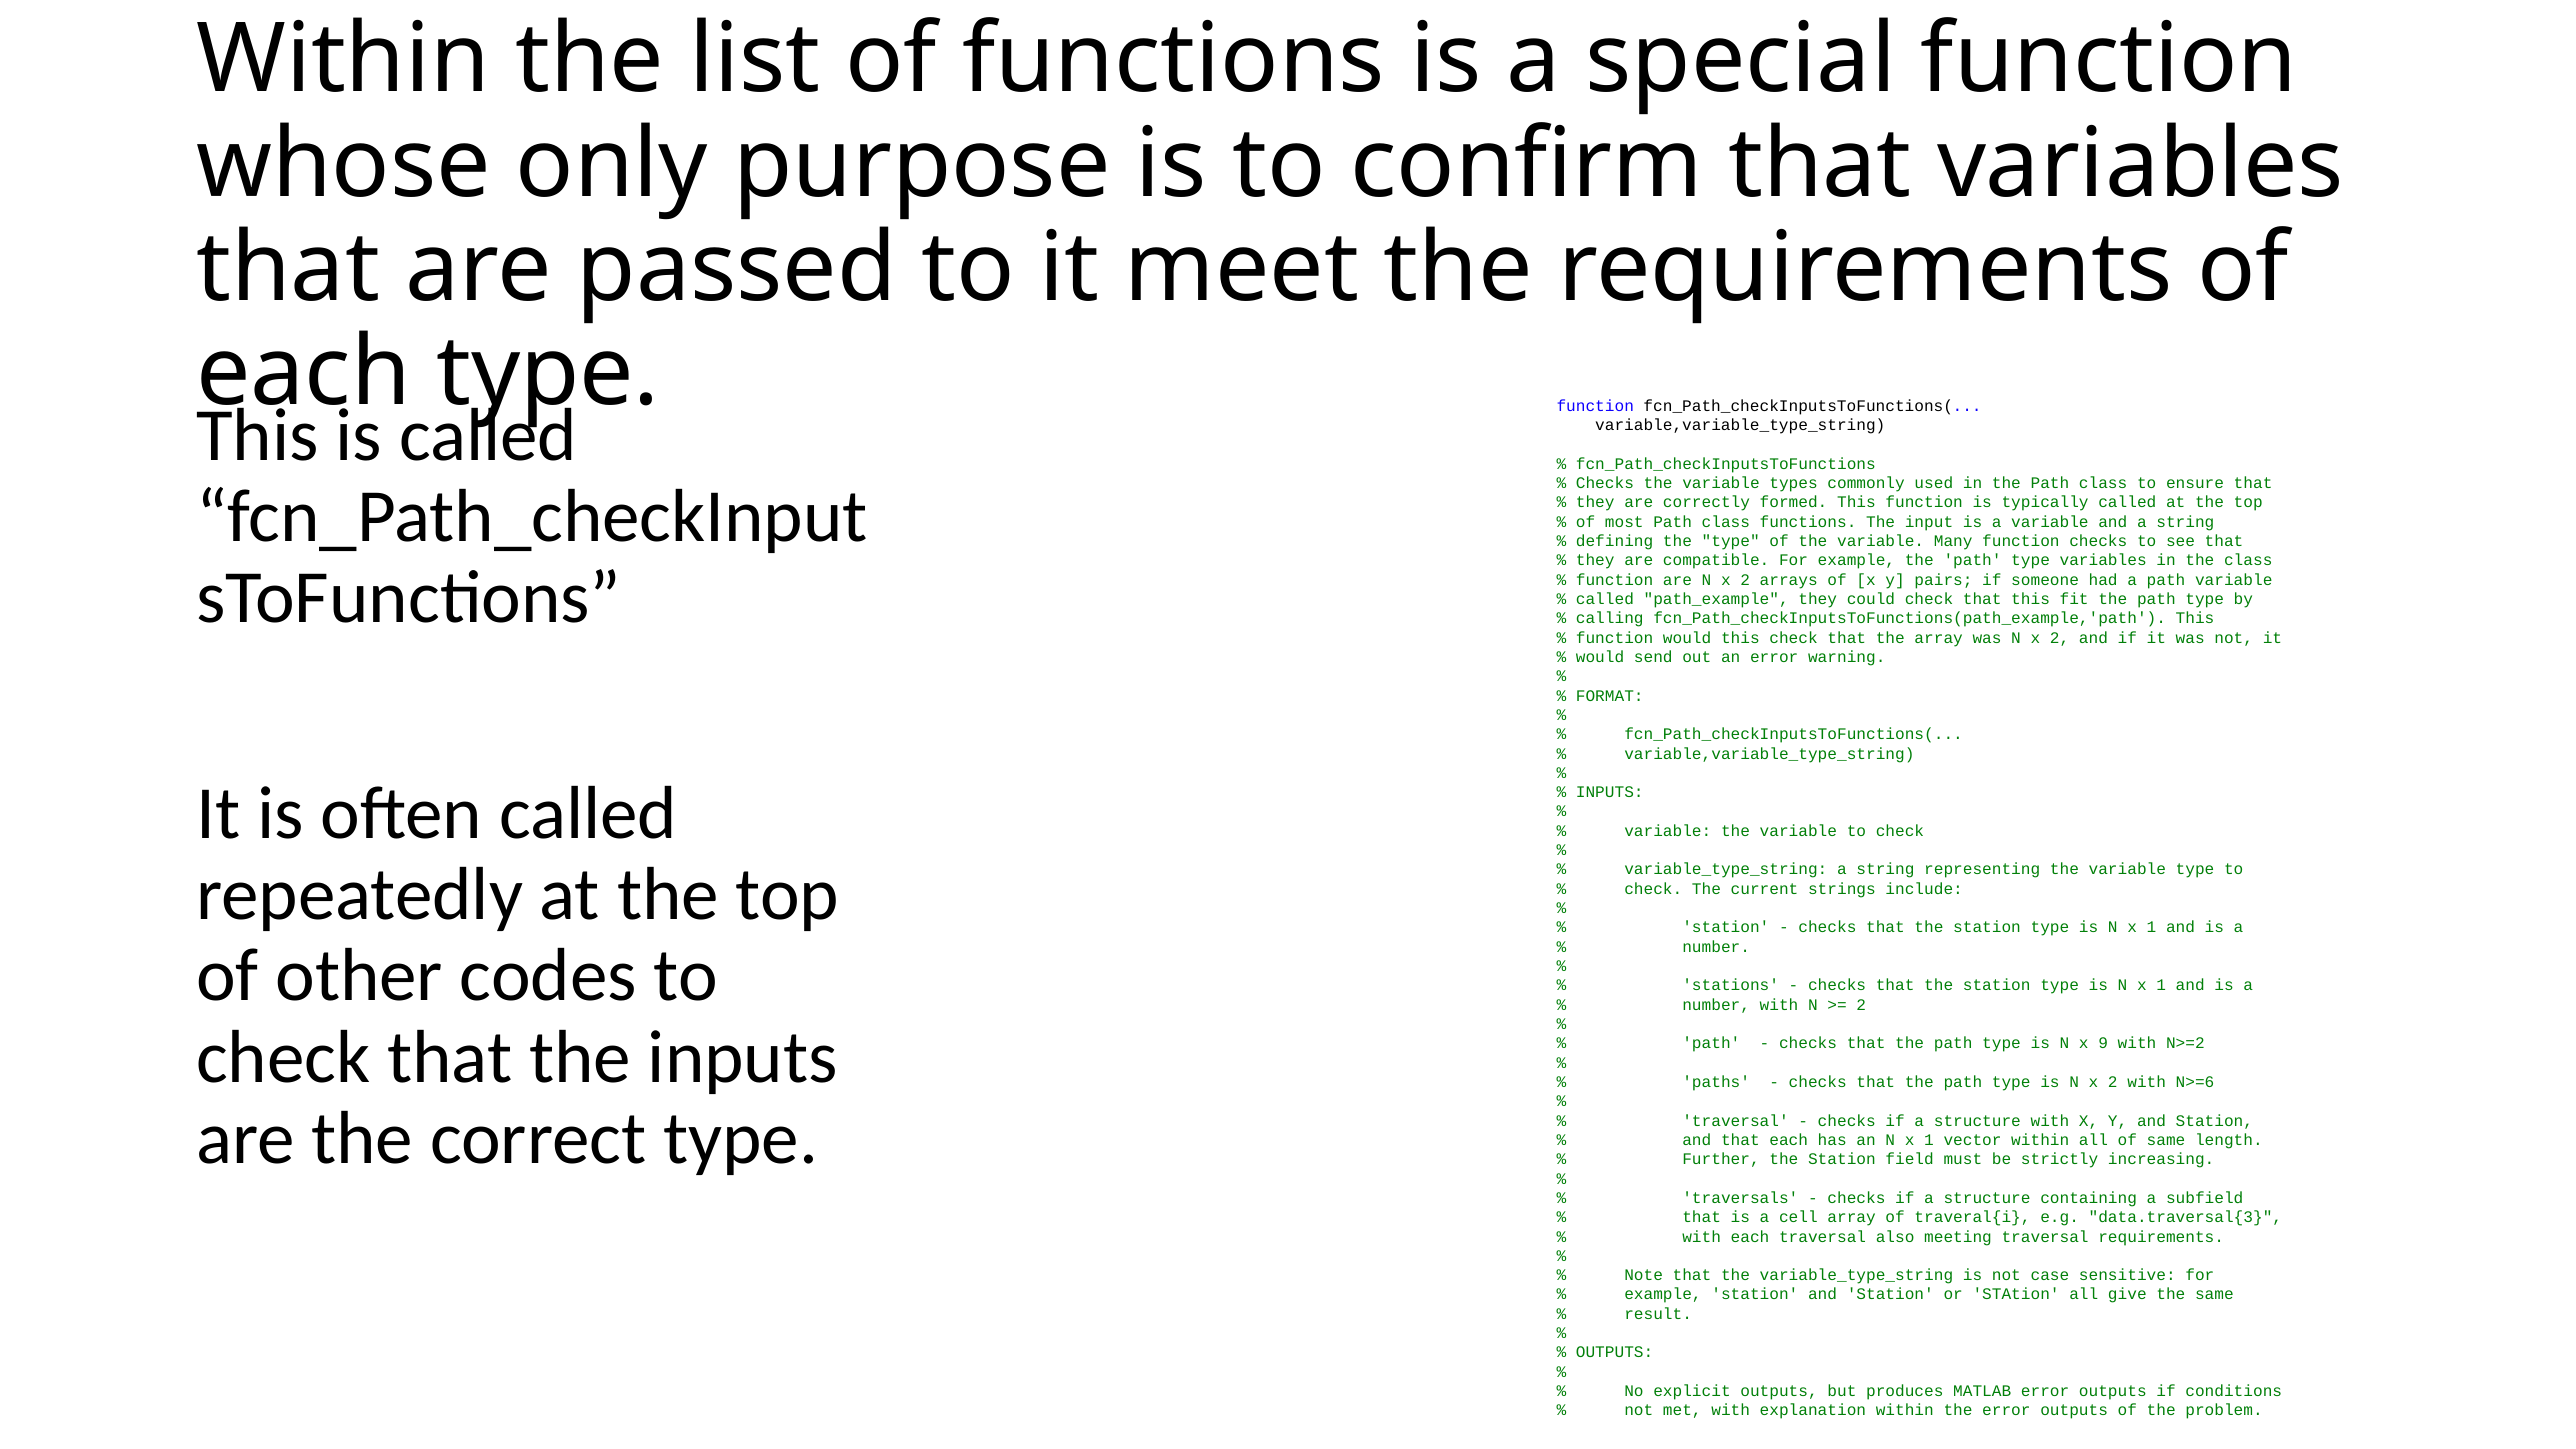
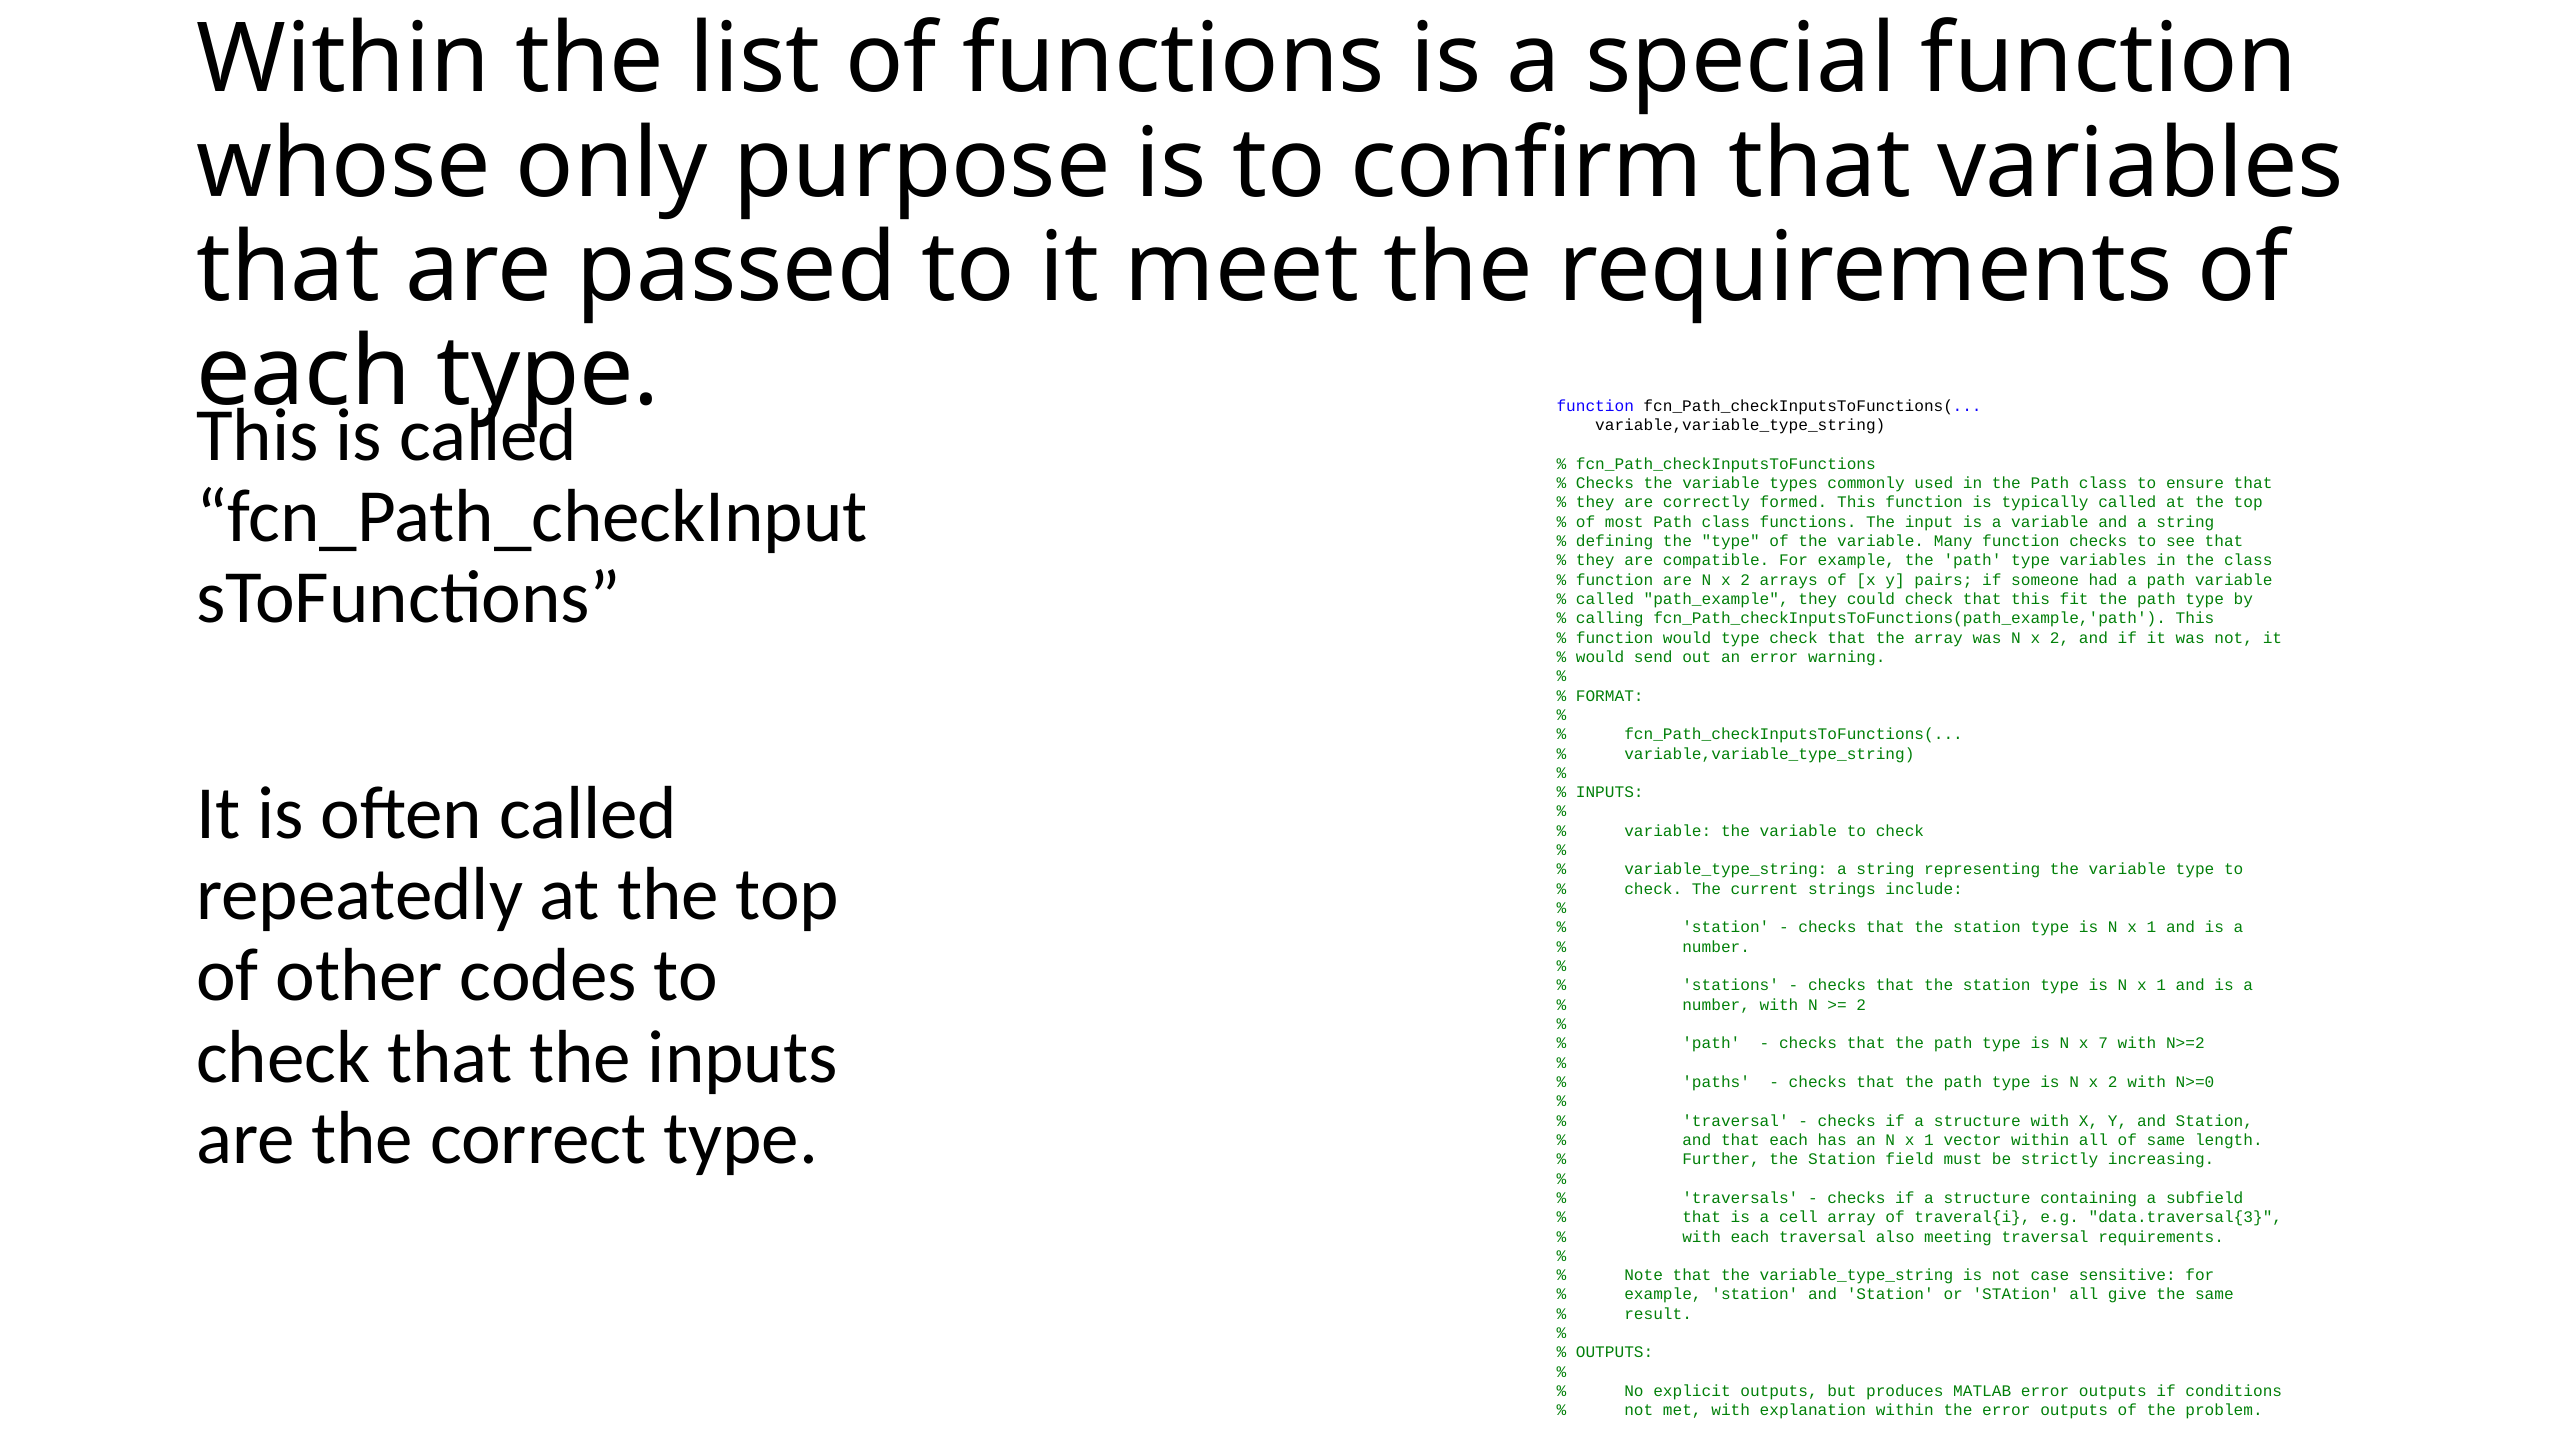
would this: this -> type
9: 9 -> 7
N>=6: N>=6 -> N>=0
